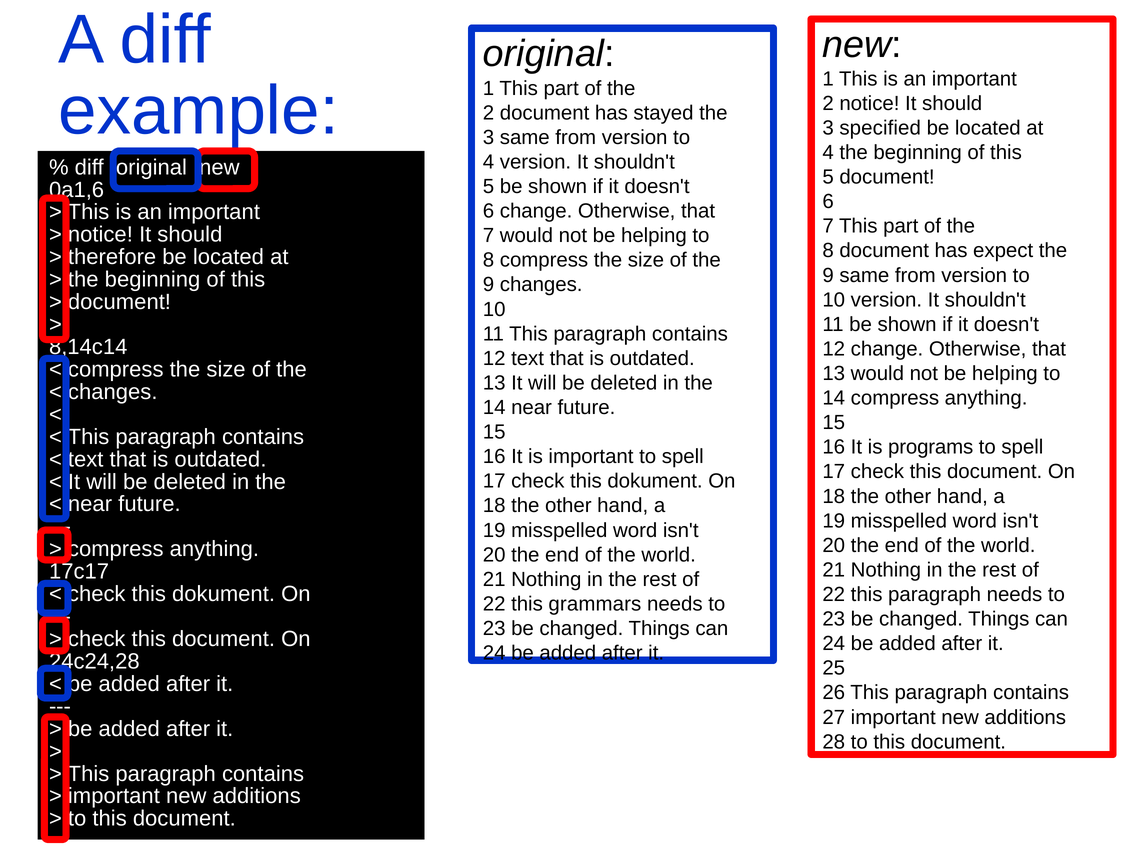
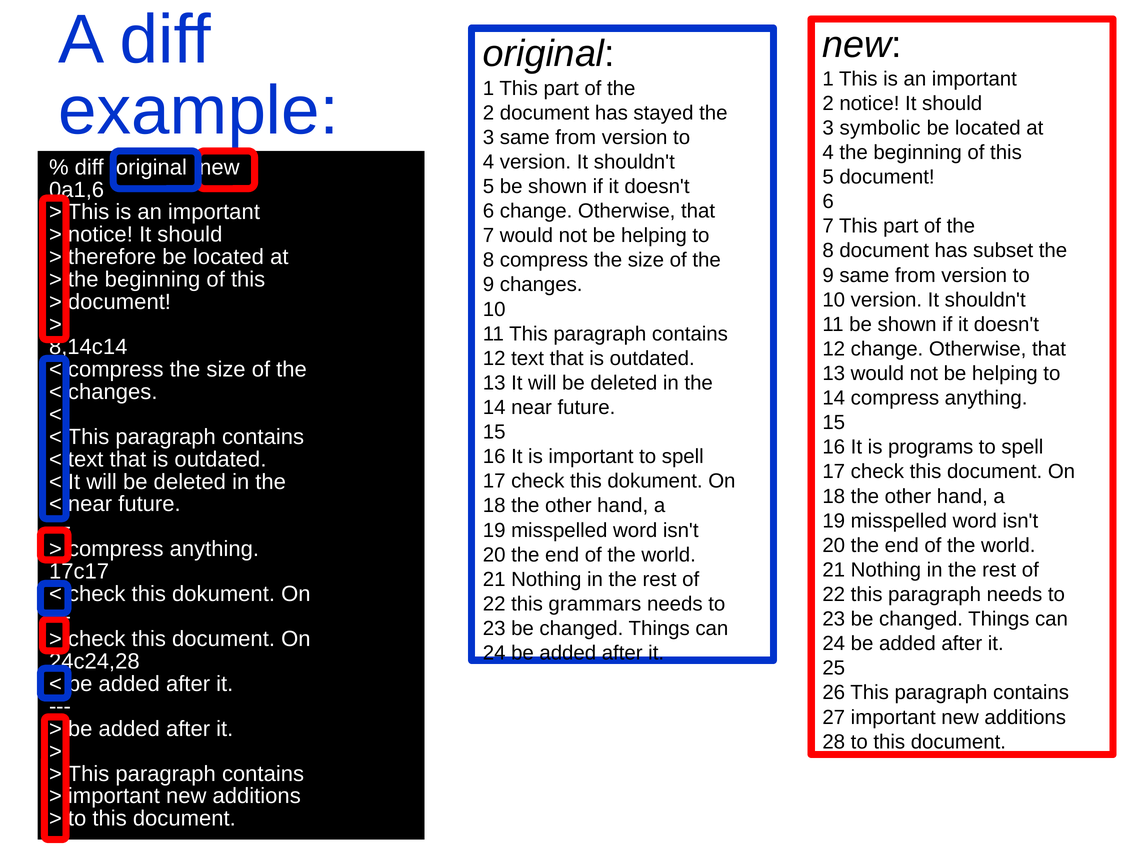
specified: specified -> symbolic
expect: expect -> subset
